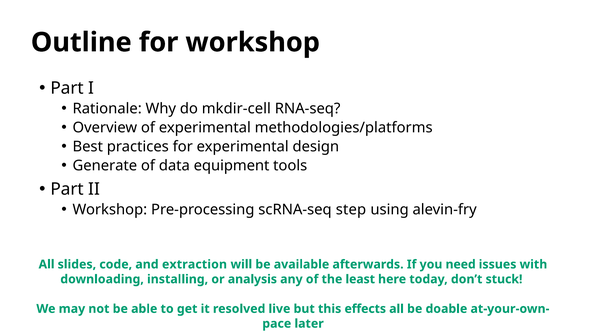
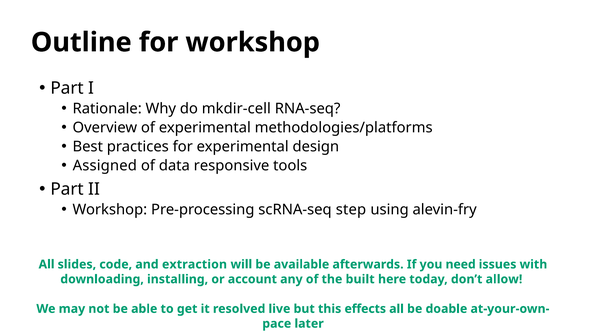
Generate: Generate -> Assigned
equipment: equipment -> responsive
analysis: analysis -> account
least: least -> built
stuck: stuck -> allow
